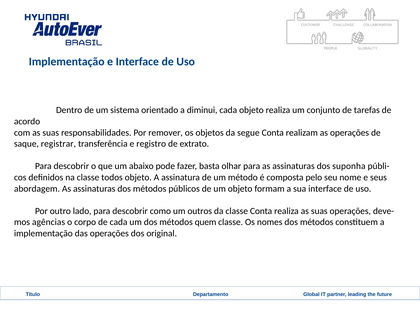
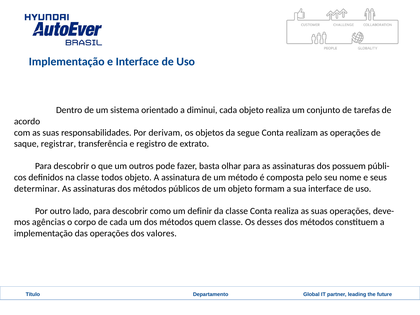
remover: remover -> derivam
abaixo: abaixo -> outros
suponha: suponha -> possuem
abordagem: abordagem -> determinar
outros: outros -> definir
nomes: nomes -> desses
original: original -> valores
